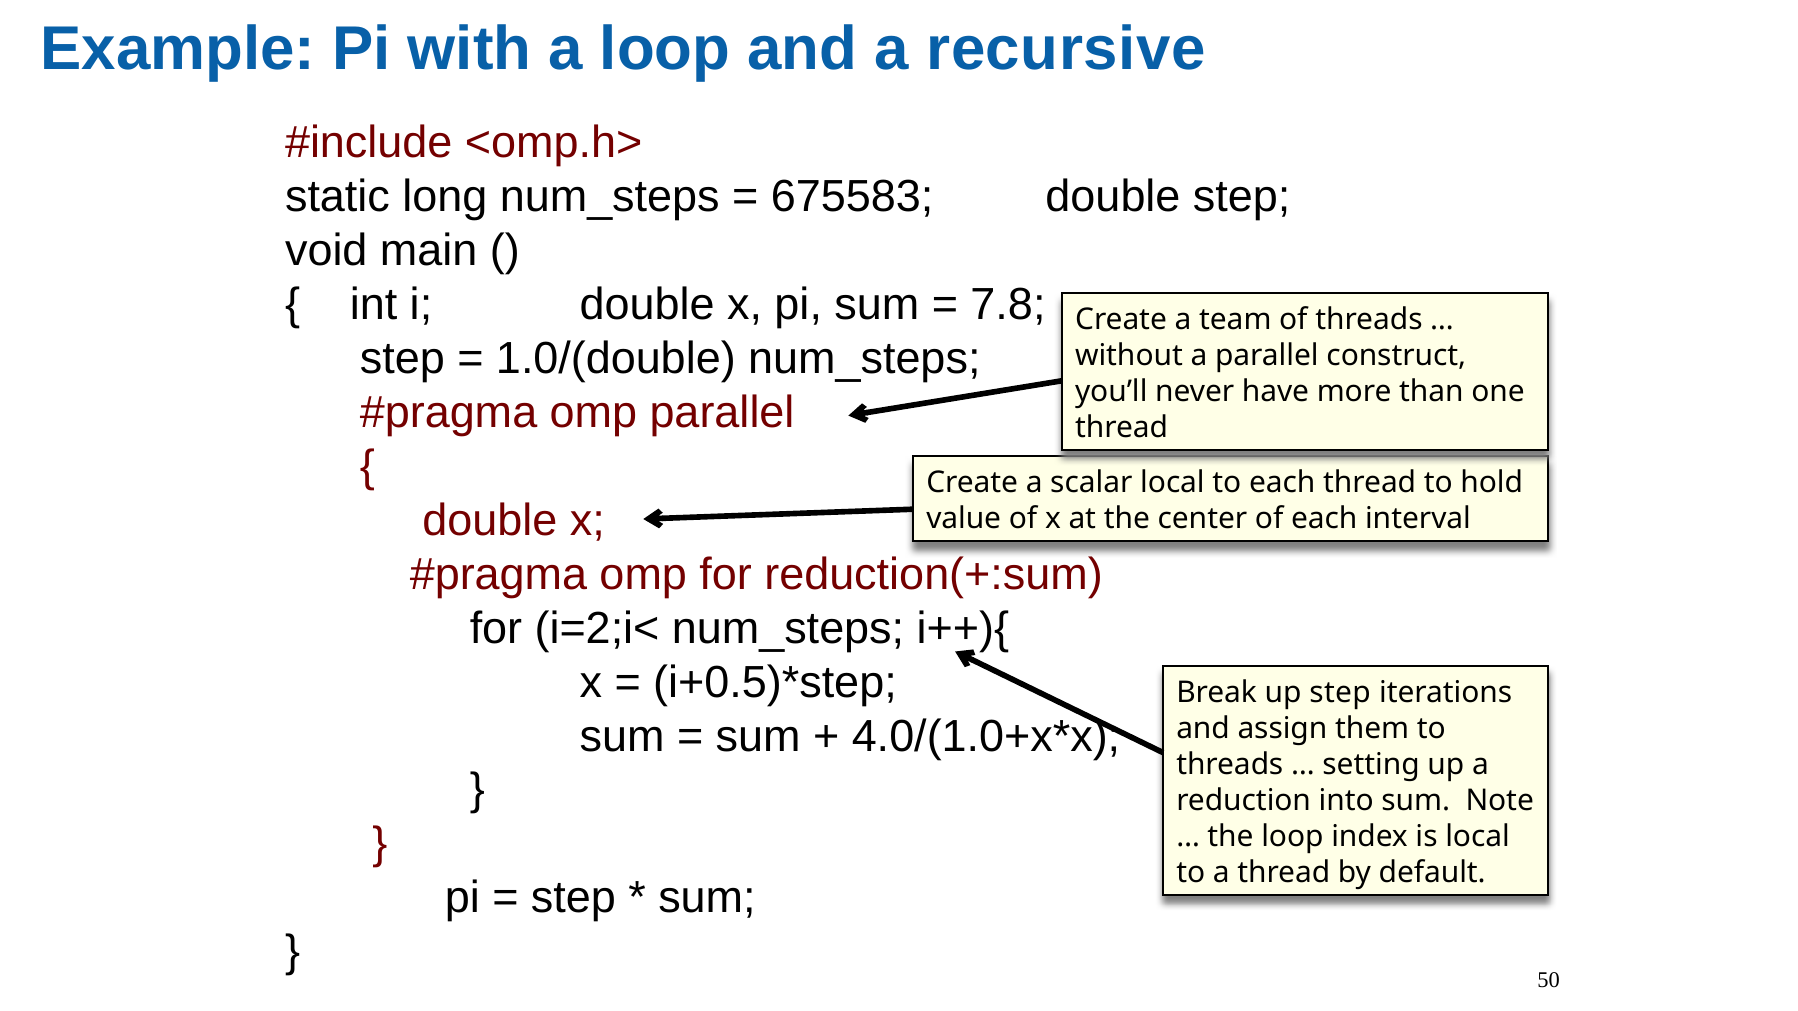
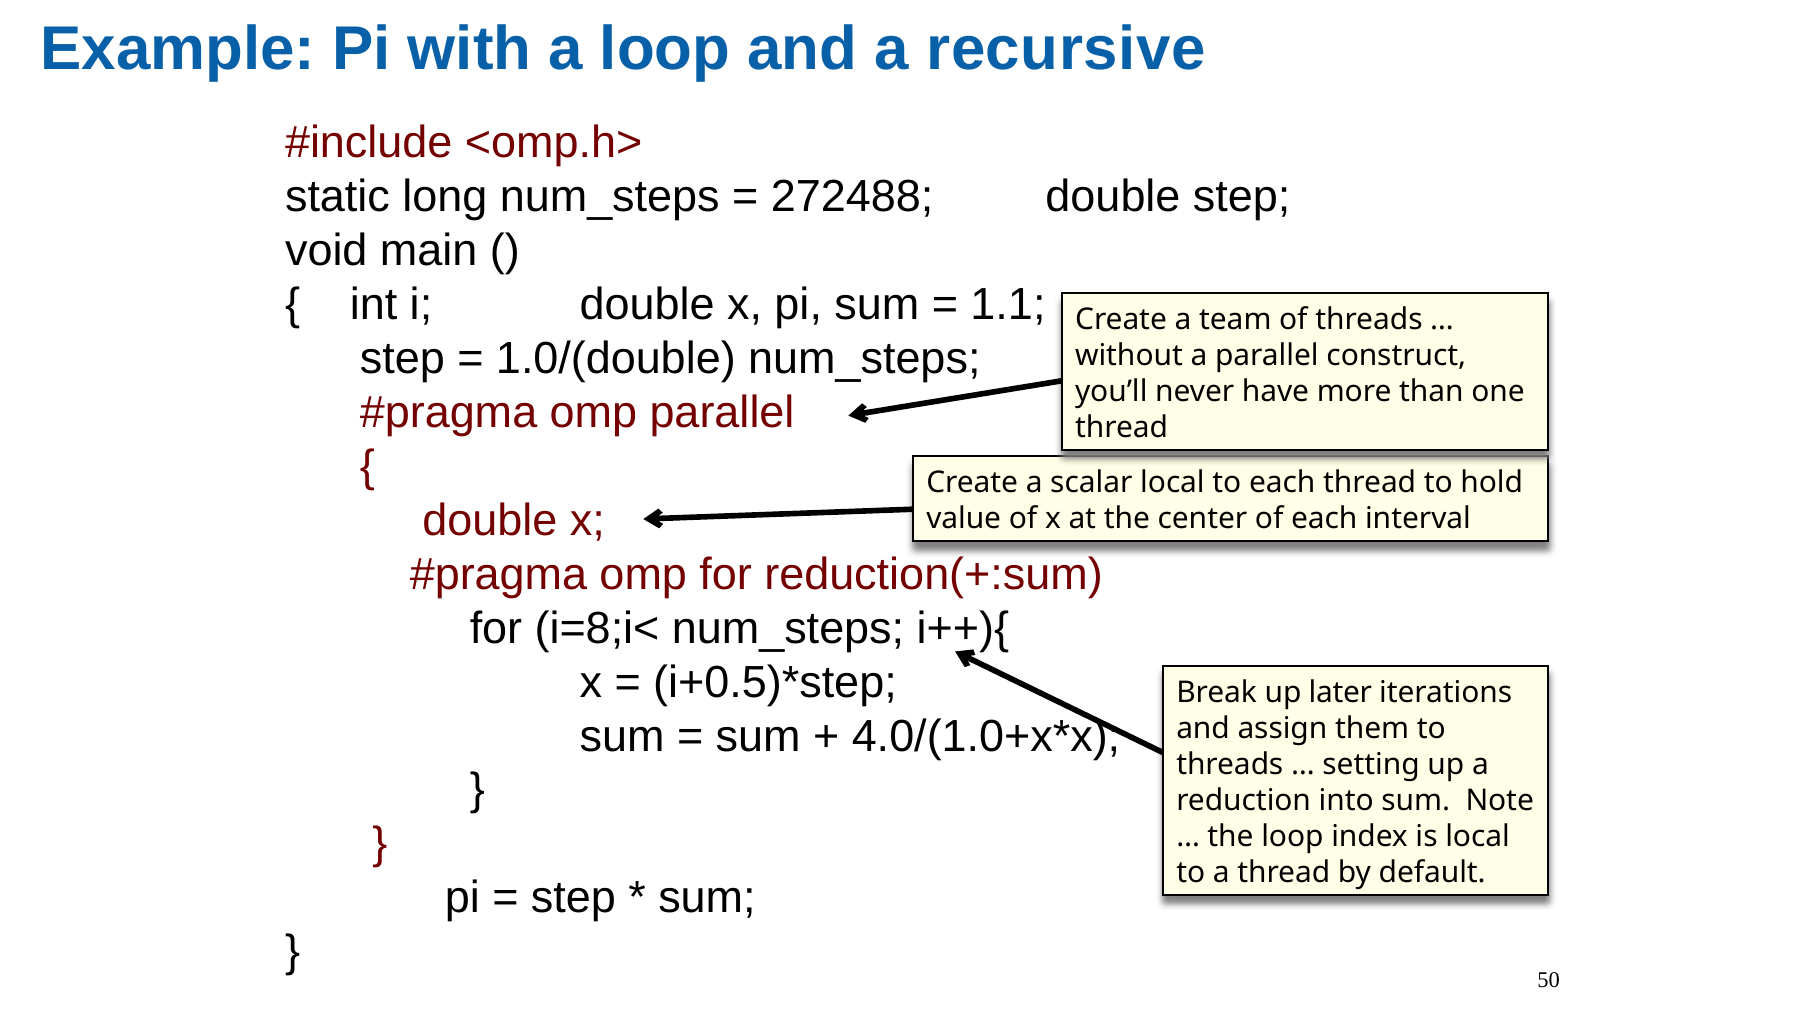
675583: 675583 -> 272488
7.8: 7.8 -> 1.1
i=2;i<: i=2;i< -> i=8;i<
up step: step -> later
